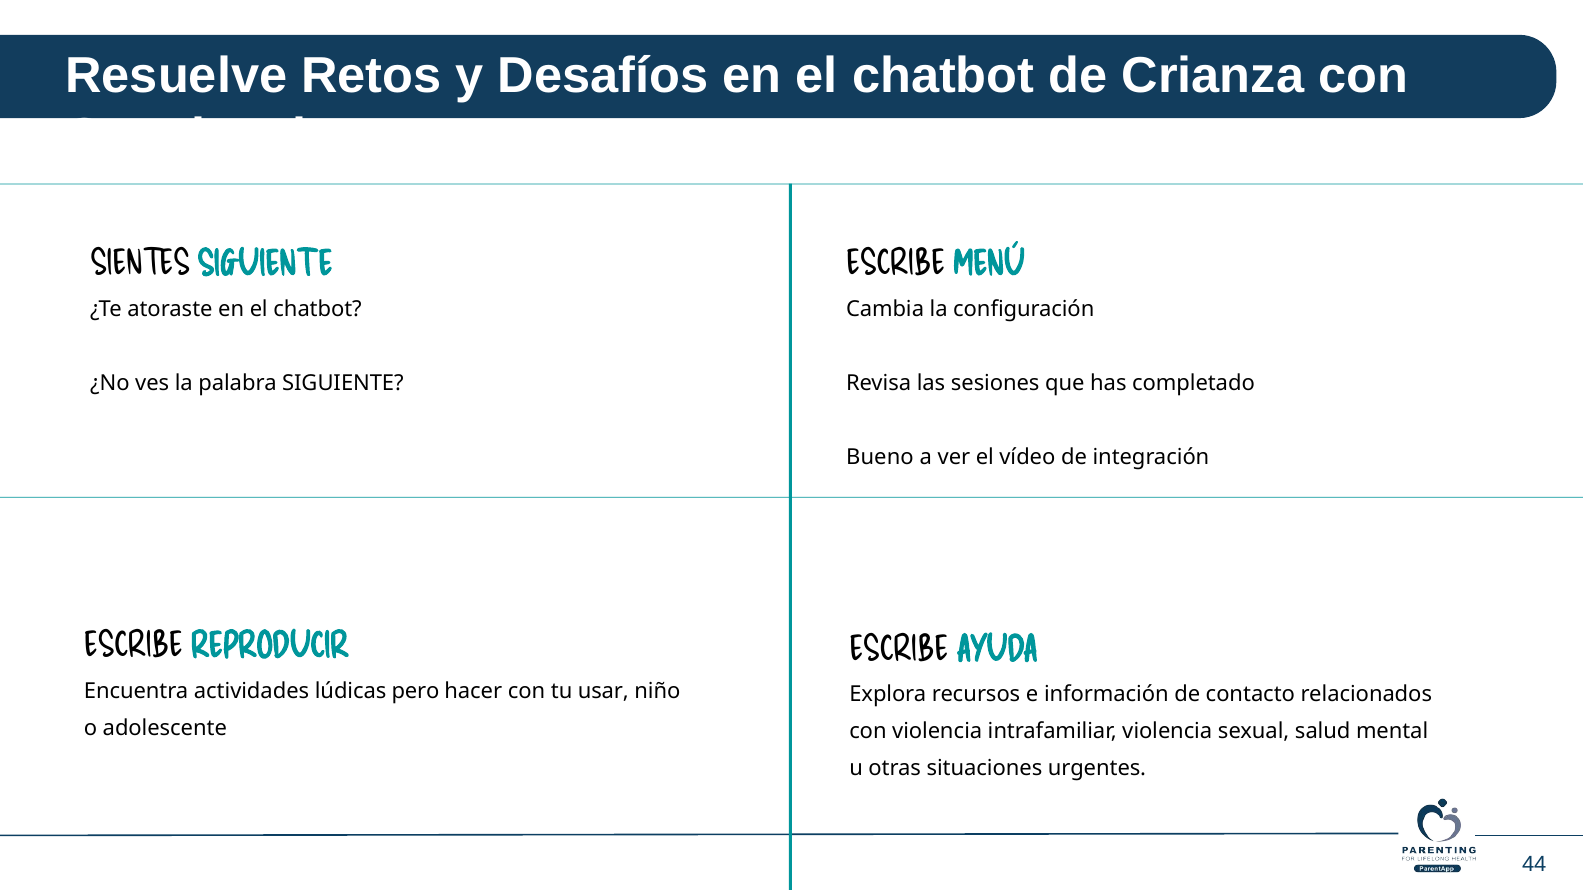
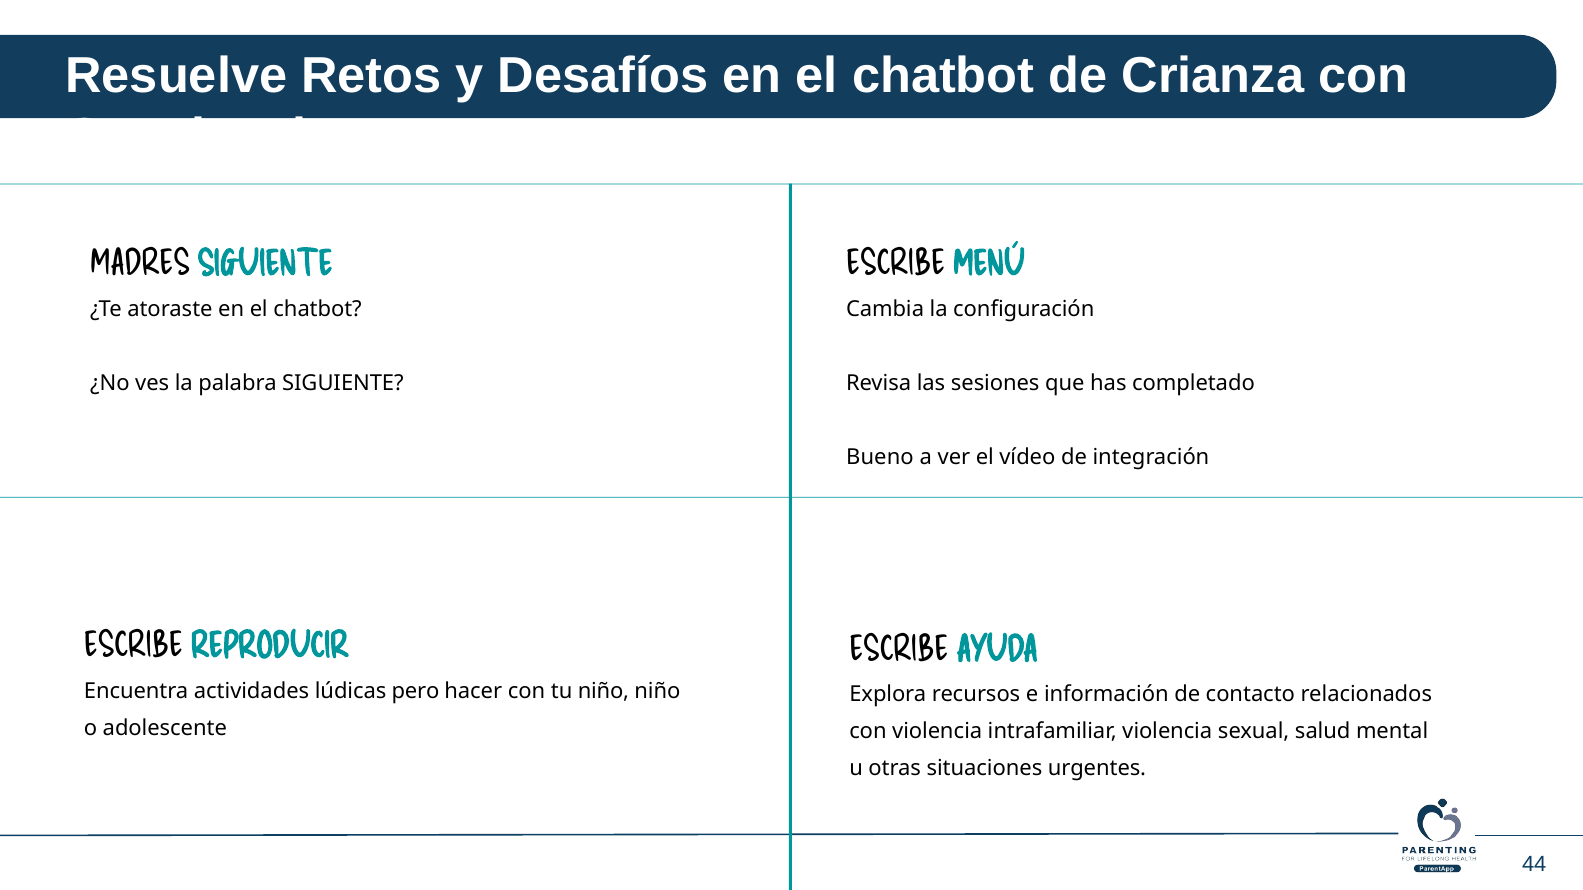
SIENTES: SIENTES -> MADRES
tu usar: usar -> niño
